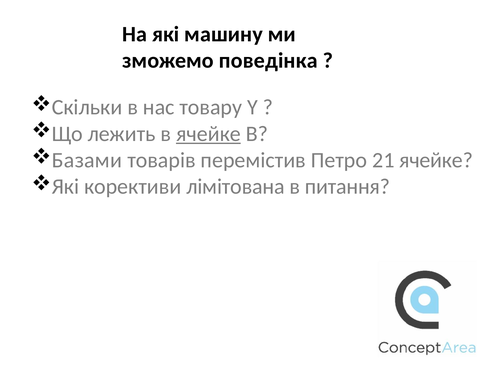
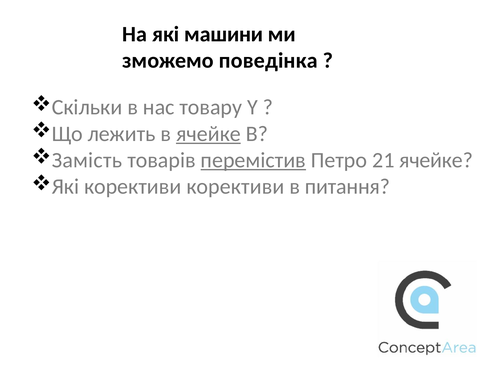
машину: машину -> машини
Базами: Базами -> Замість
перемістив underline: none -> present
корективи лімітована: лімітована -> корективи
